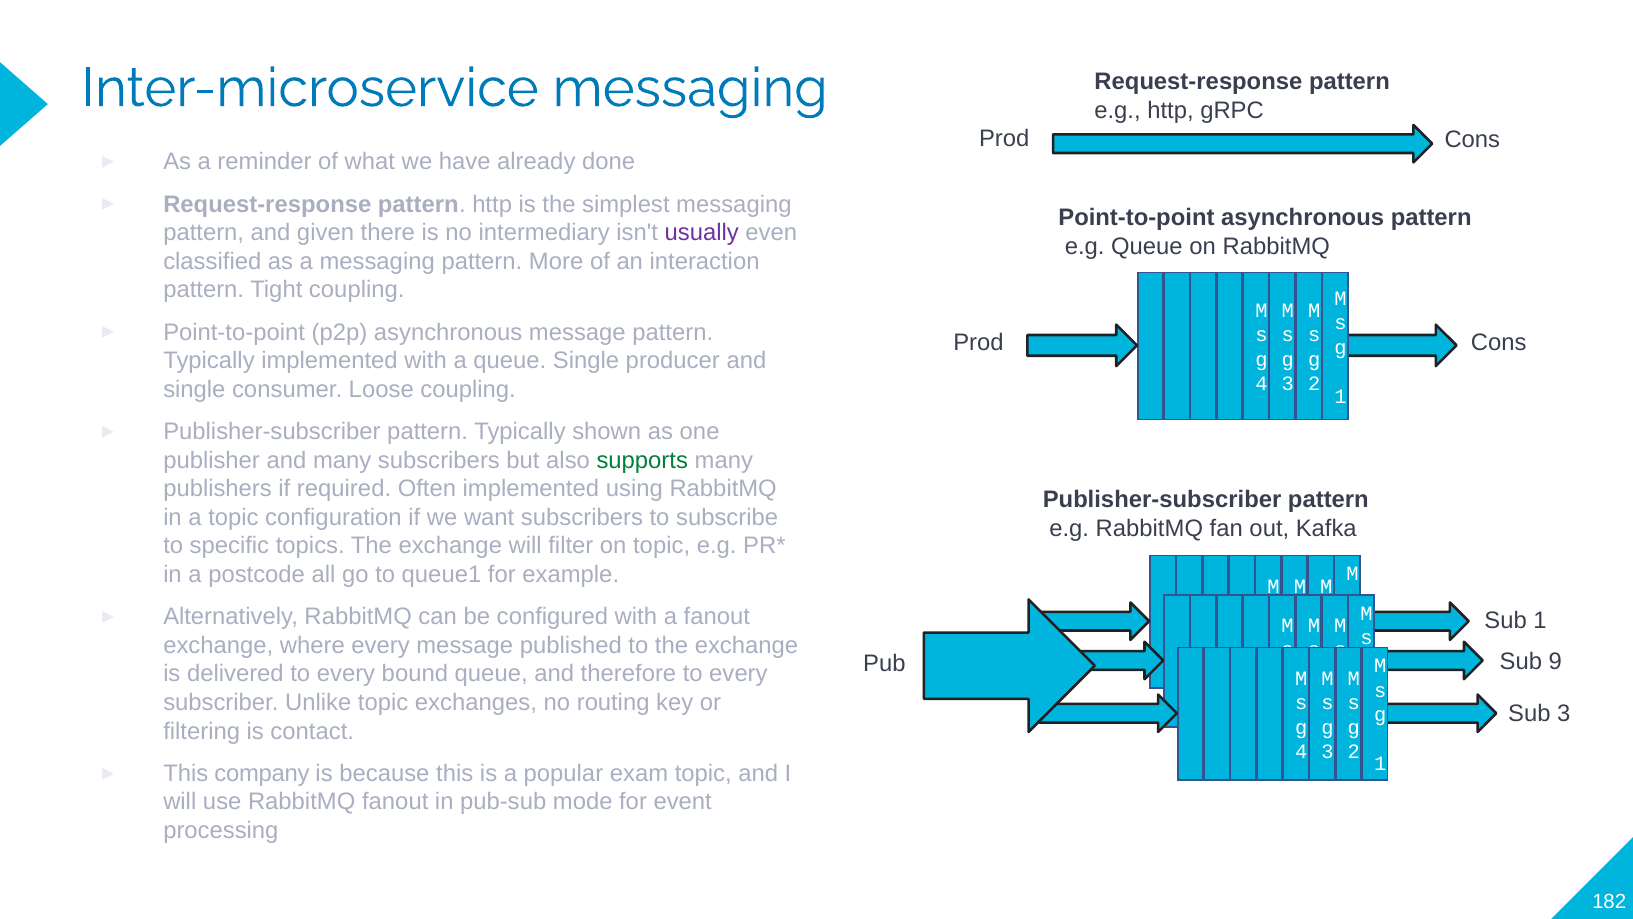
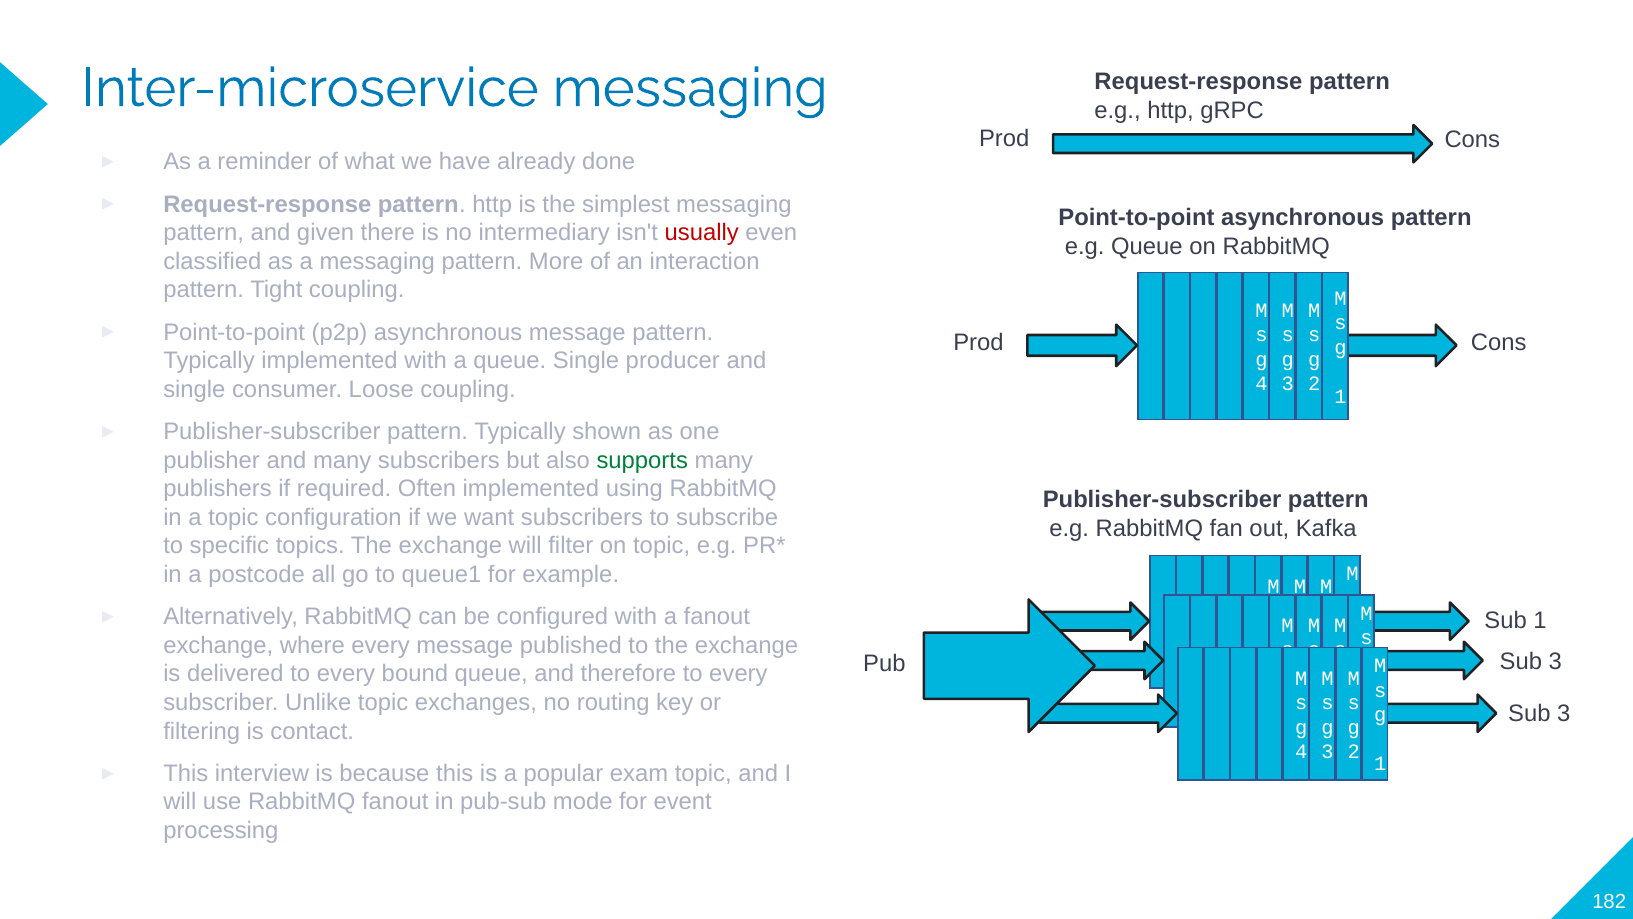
usually colour: purple -> red
9 at (1555, 661): 9 -> 3
company: company -> interview
